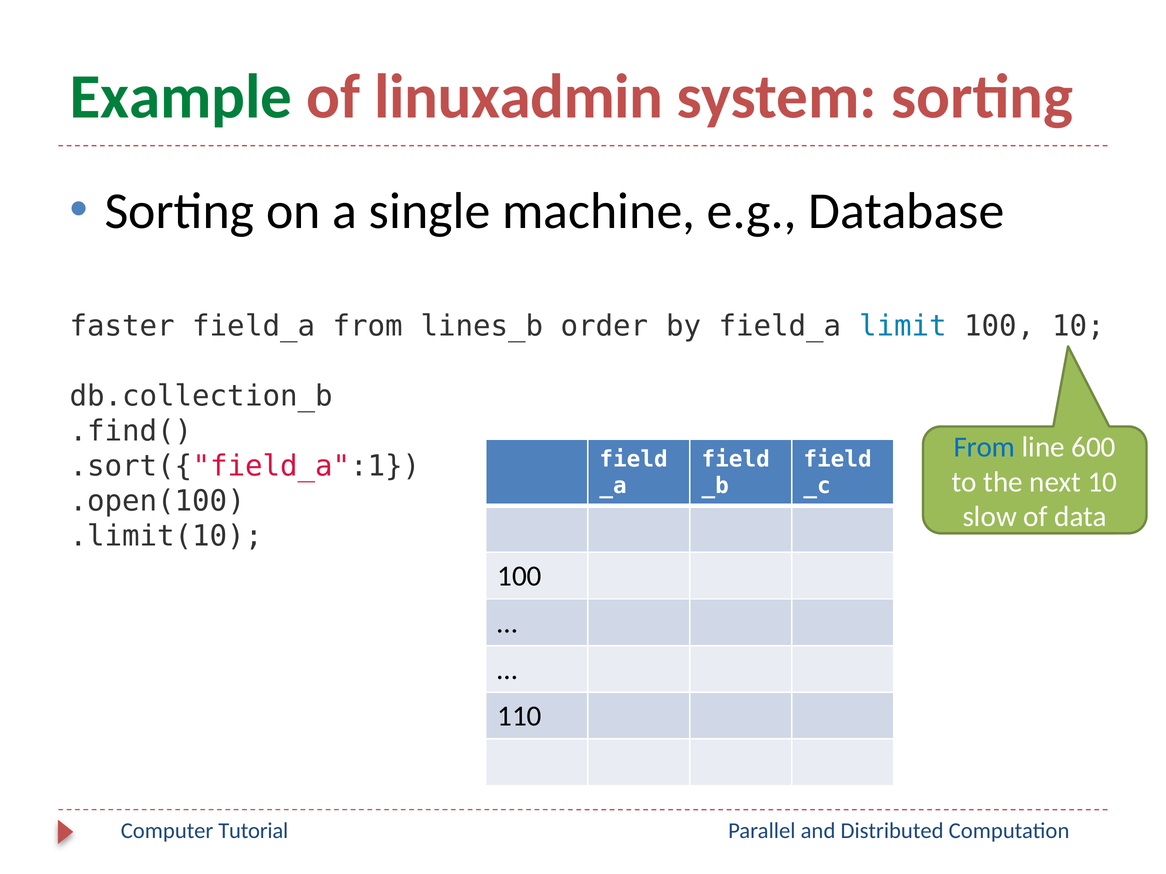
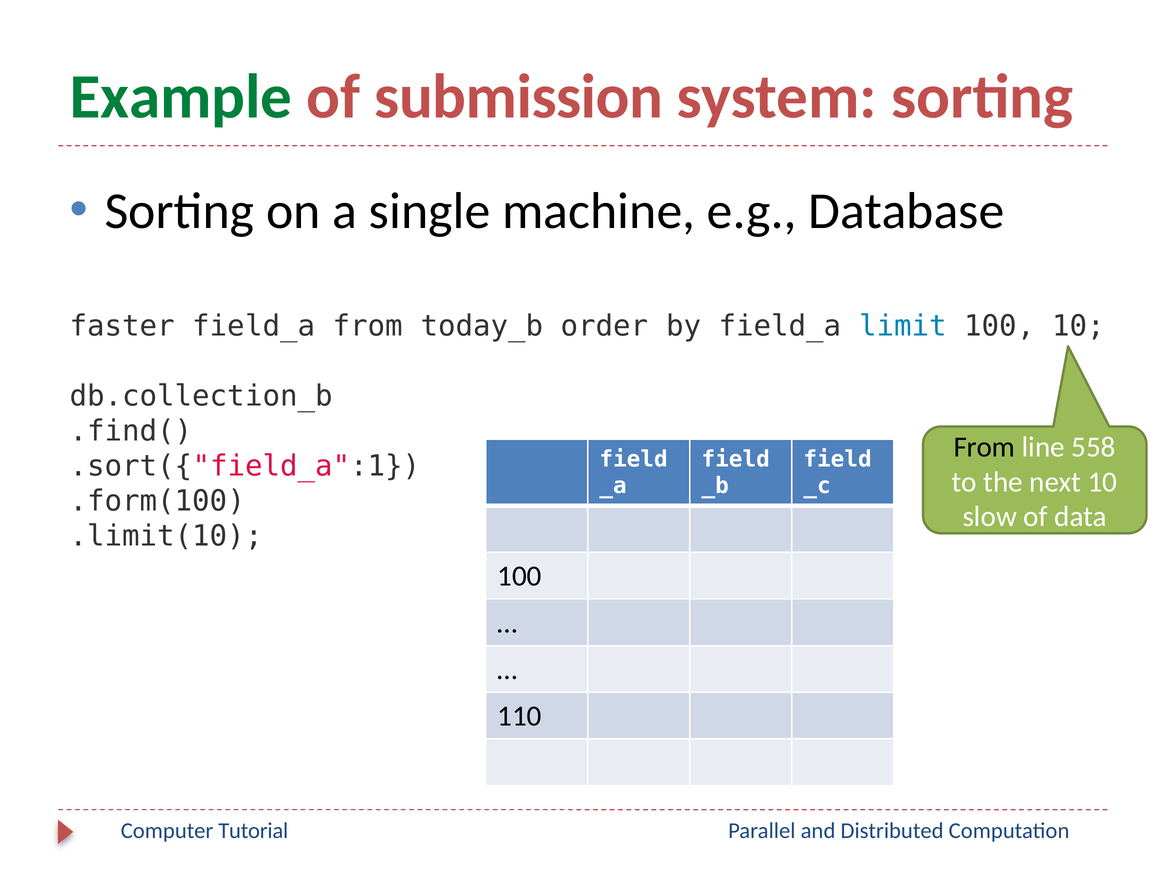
linuxadmin: linuxadmin -> submission
lines_b: lines_b -> today_b
From at (984, 447) colour: blue -> black
600: 600 -> 558
.open(100: .open(100 -> .form(100
